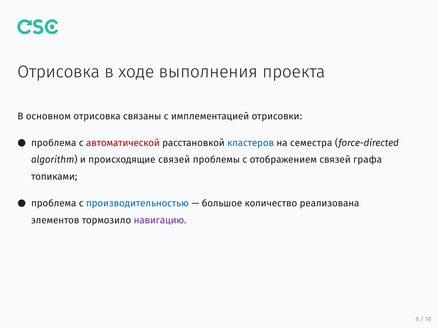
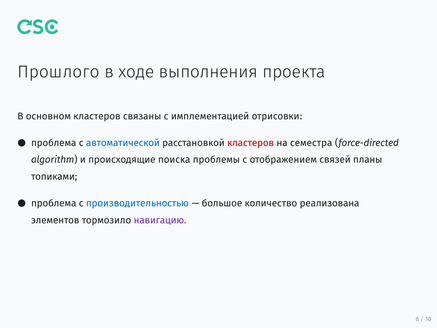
Отрисовка at (59, 72): Отрисовка -> Прошлого
основном отрисовка: отрисовка -> кластеров
автоматической colour: red -> blue
кластеров at (251, 143) colour: blue -> red
происходящие связей: связей -> поиска
графа: графа -> планы
